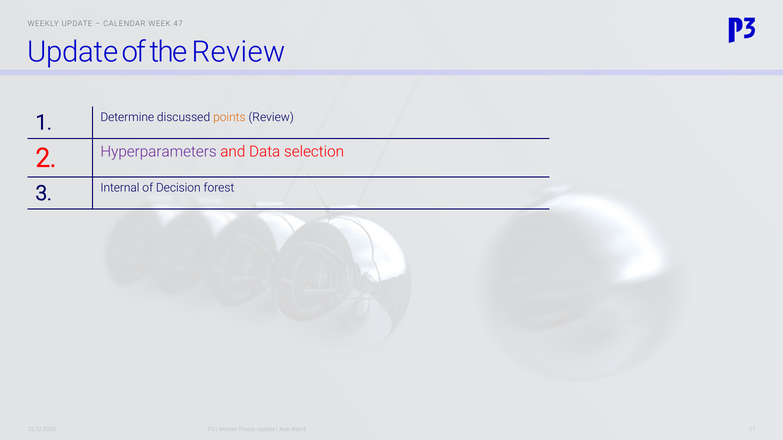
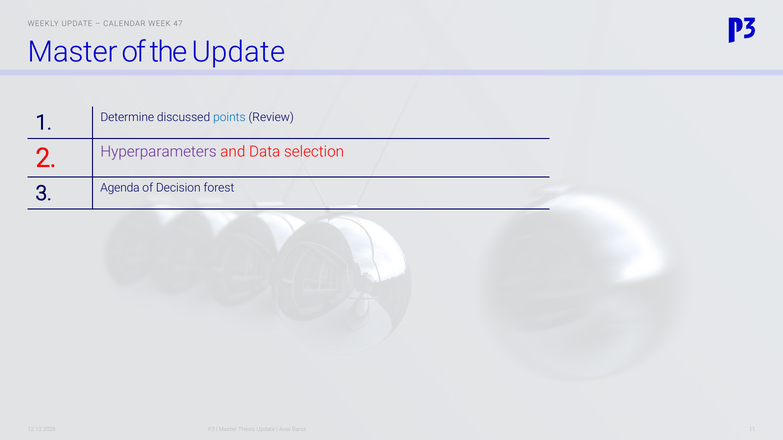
Update at (73, 52): Update -> Master
the Review: Review -> Update
points colour: orange -> blue
Internal: Internal -> Agenda
